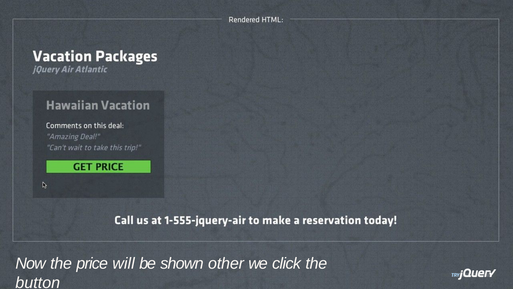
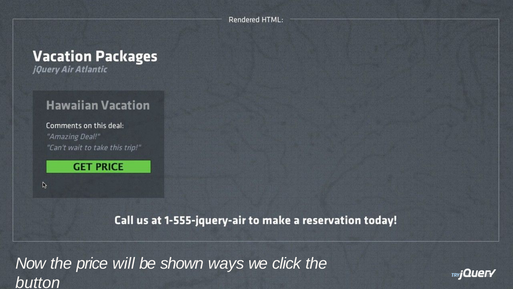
other: other -> ways
